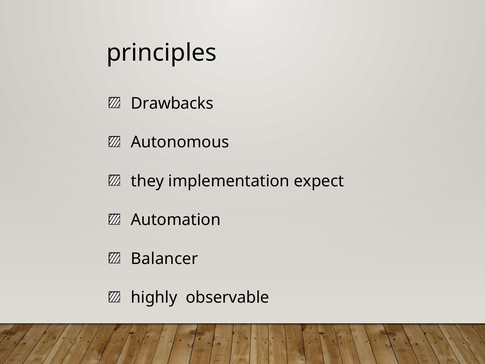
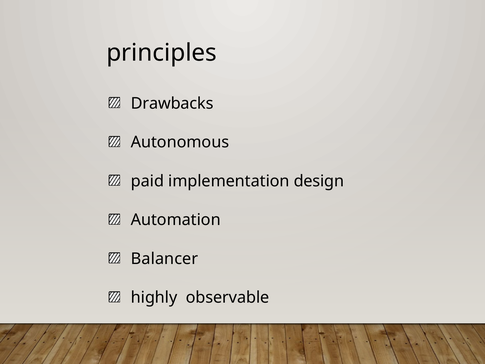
they: they -> paid
expect: expect -> design
